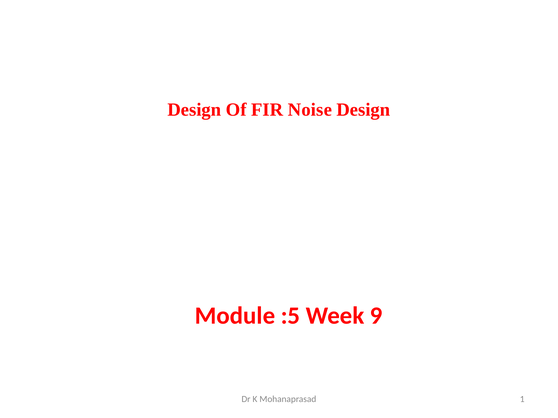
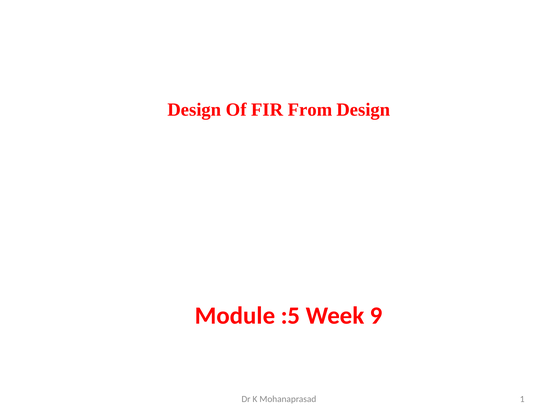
Noise: Noise -> From
